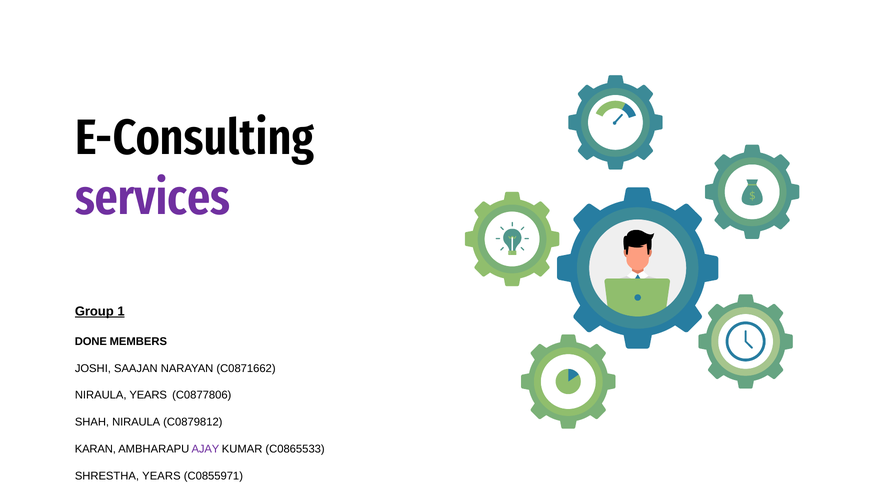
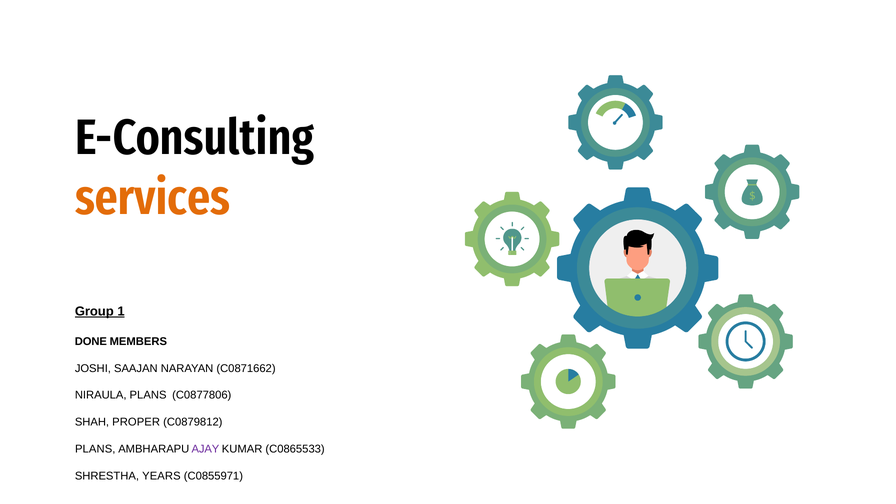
services colour: purple -> orange
NIRAULA YEARS: YEARS -> PLANS
SHAH NIRAULA: NIRAULA -> PROPER
KARAN at (95, 449): KARAN -> PLANS
